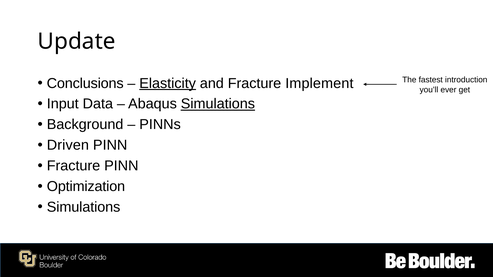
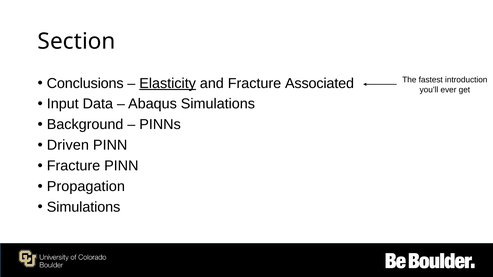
Update: Update -> Section
Implement: Implement -> Associated
Simulations at (218, 104) underline: present -> none
Optimization: Optimization -> Propagation
